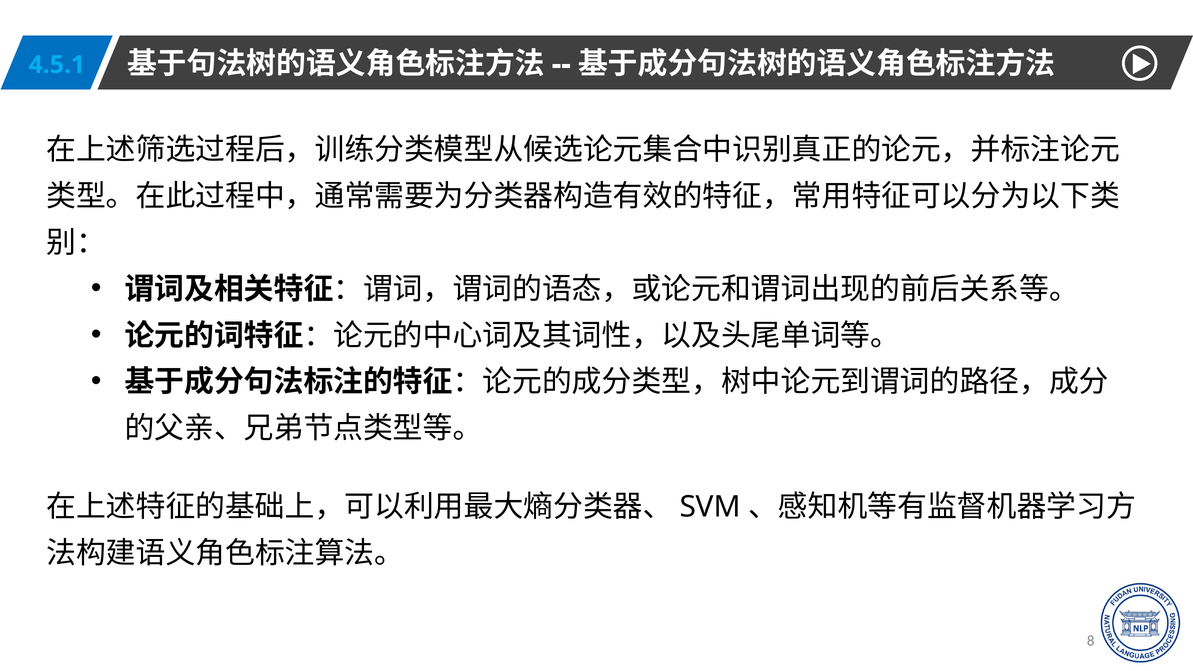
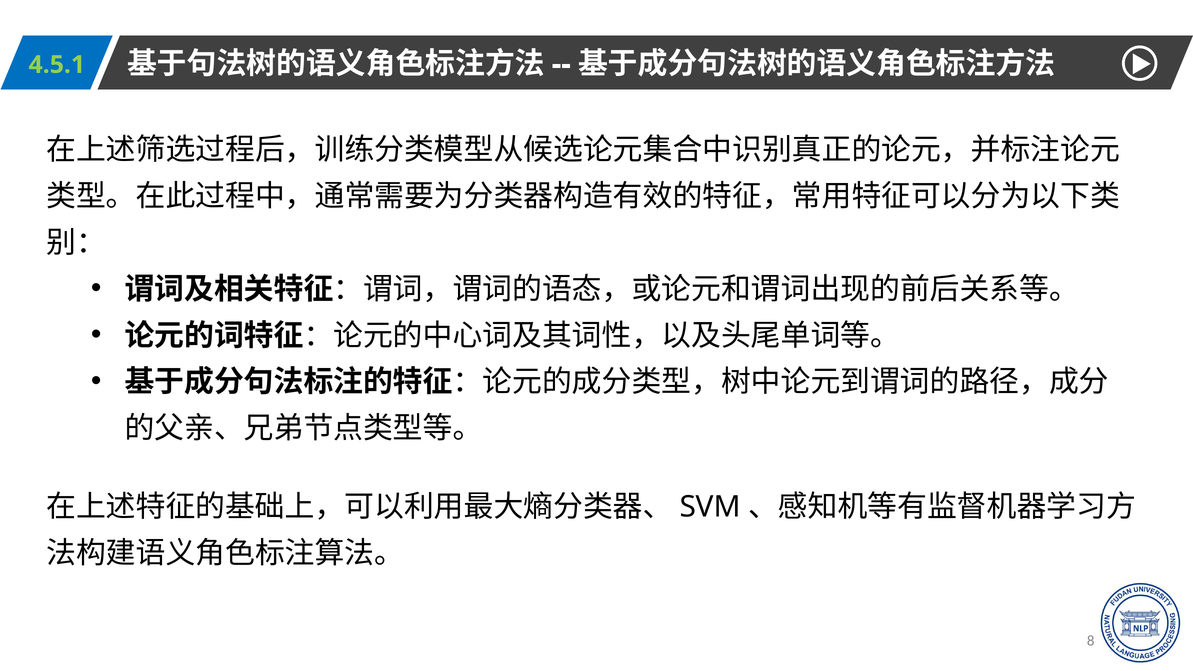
4.5.1 colour: light blue -> light green
